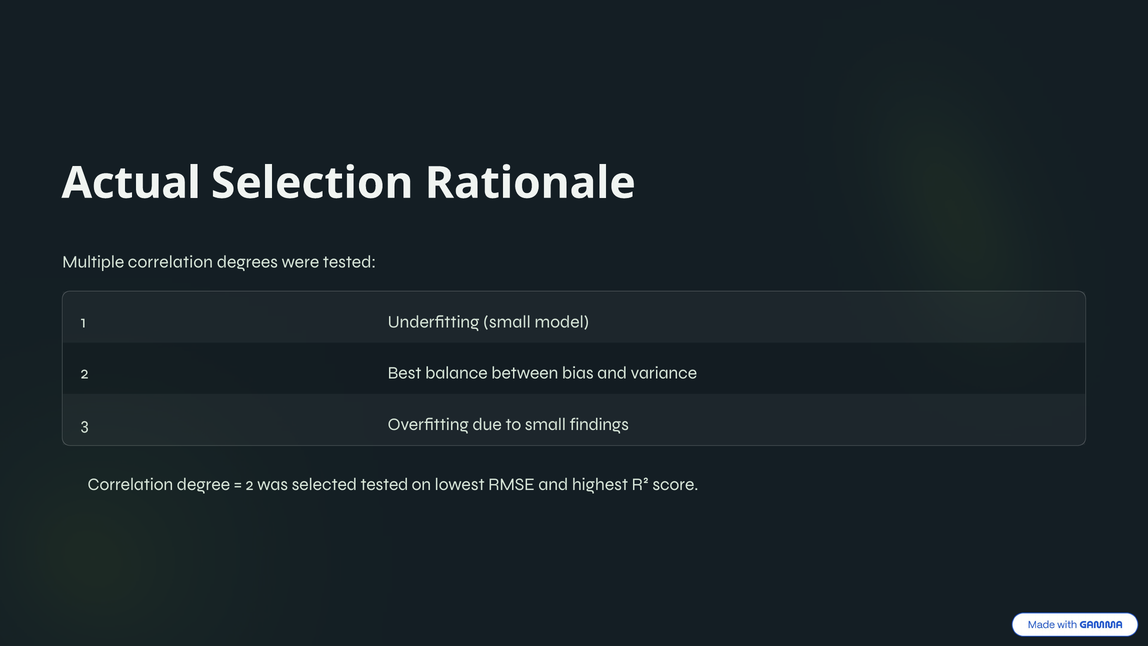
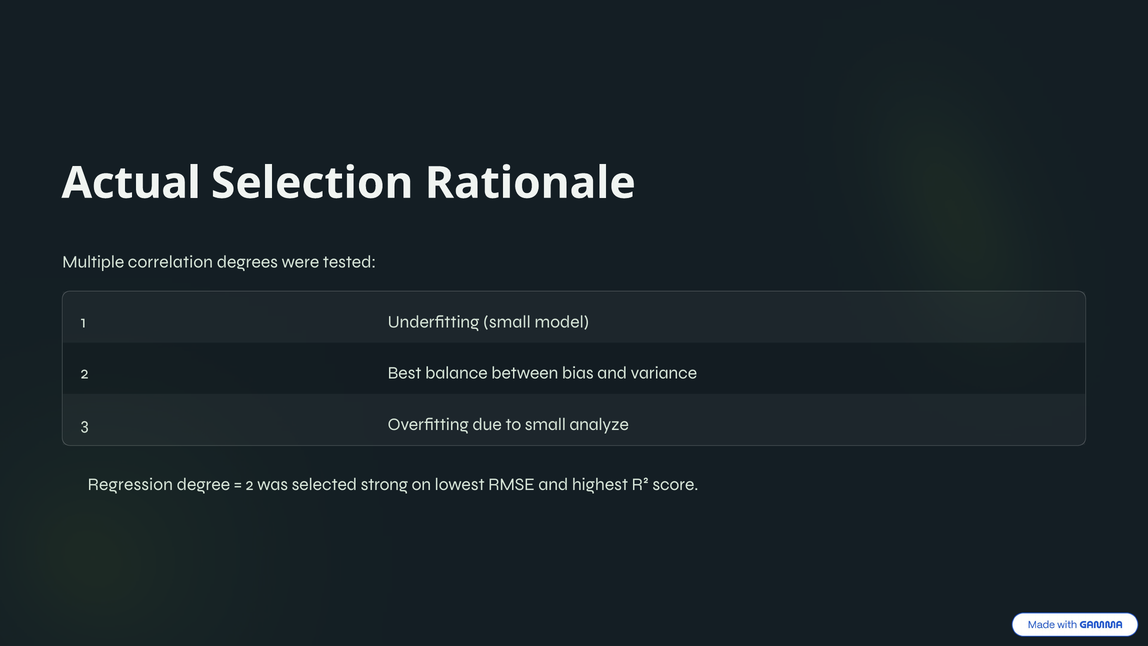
findings: findings -> analyze
Correlation at (130, 484): Correlation -> Regression
selected tested: tested -> strong
